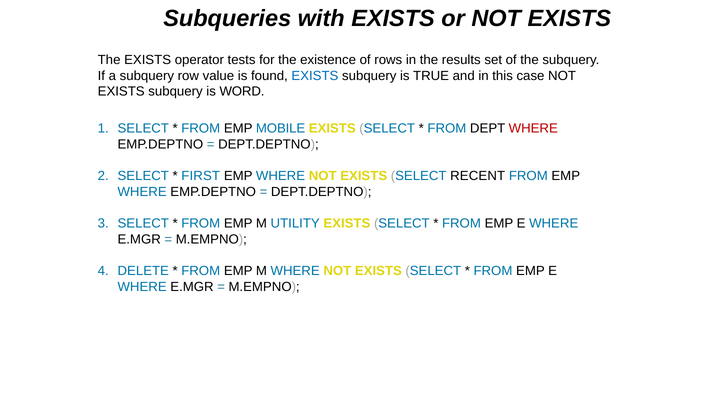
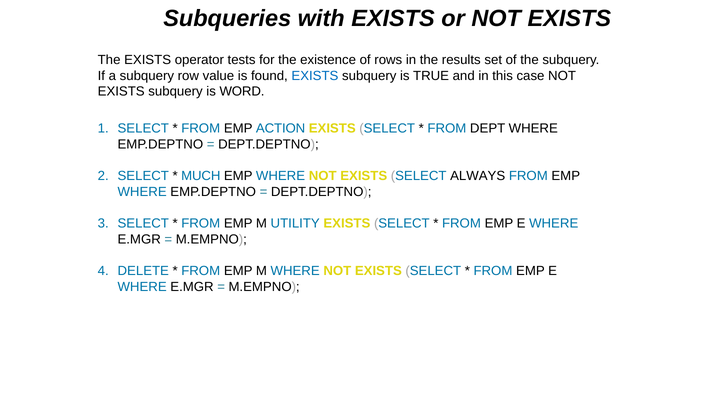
MOBILE: MOBILE -> ACTION
WHERE at (533, 129) colour: red -> black
FIRST: FIRST -> MUCH
RECENT: RECENT -> ALWAYS
